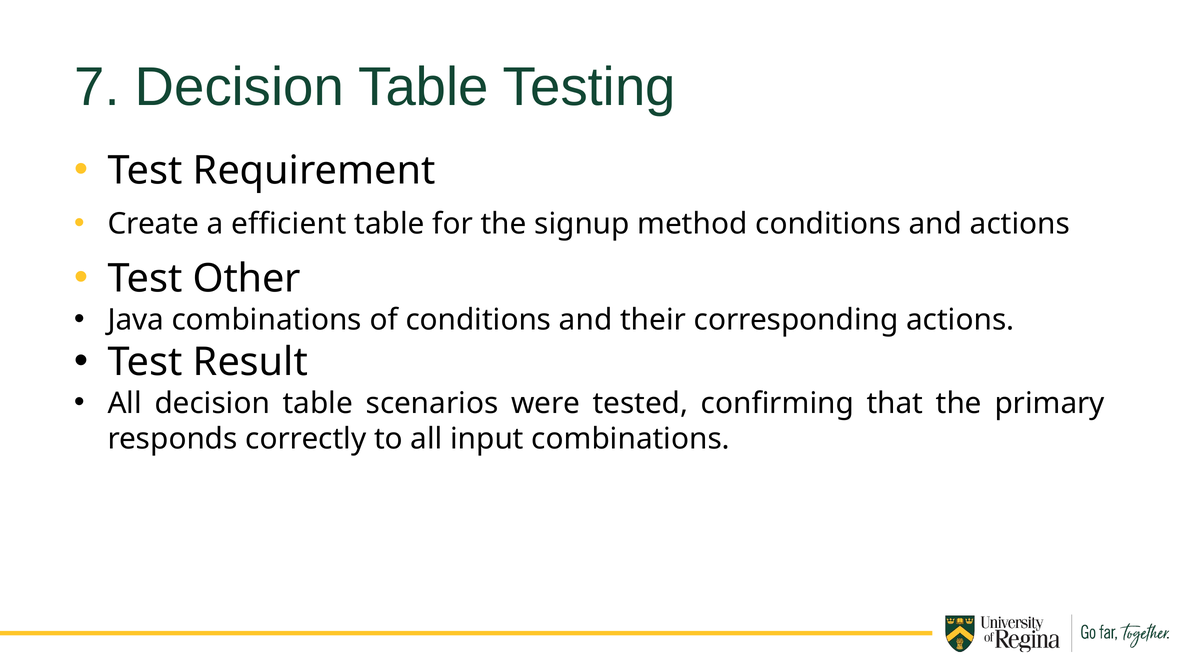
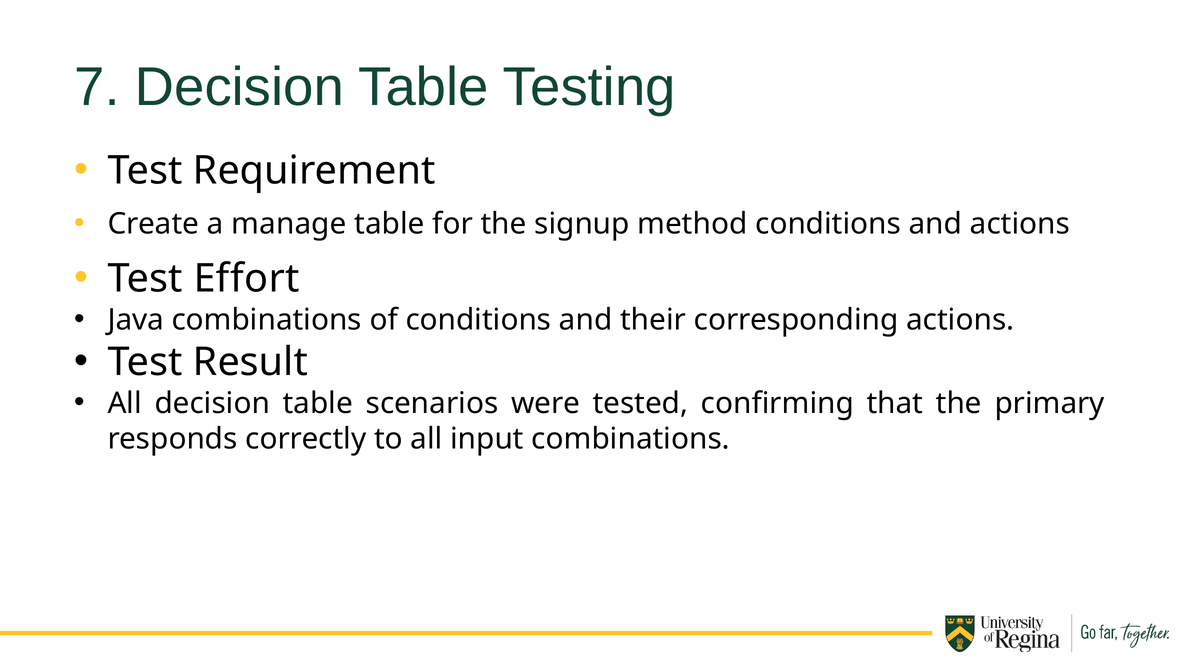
efficient: efficient -> manage
Other: Other -> Effort
